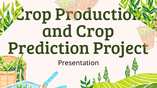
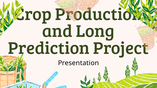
and Crop: Crop -> Long
